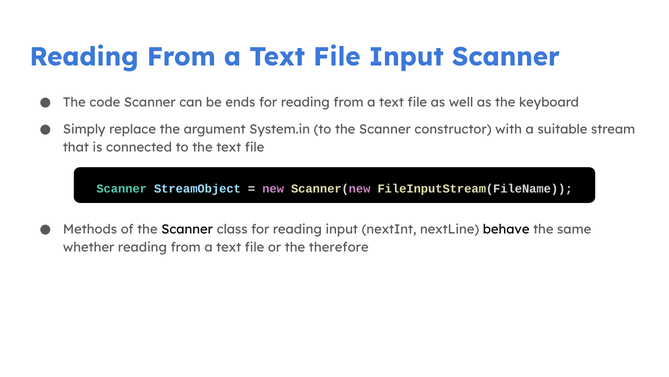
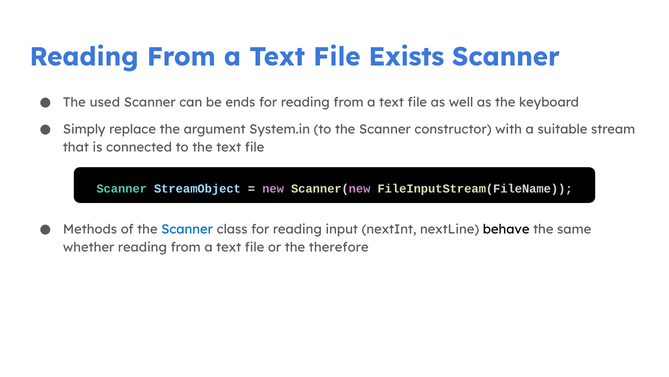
File Input: Input -> Exists
code: code -> used
Scanner at (187, 229) colour: black -> blue
